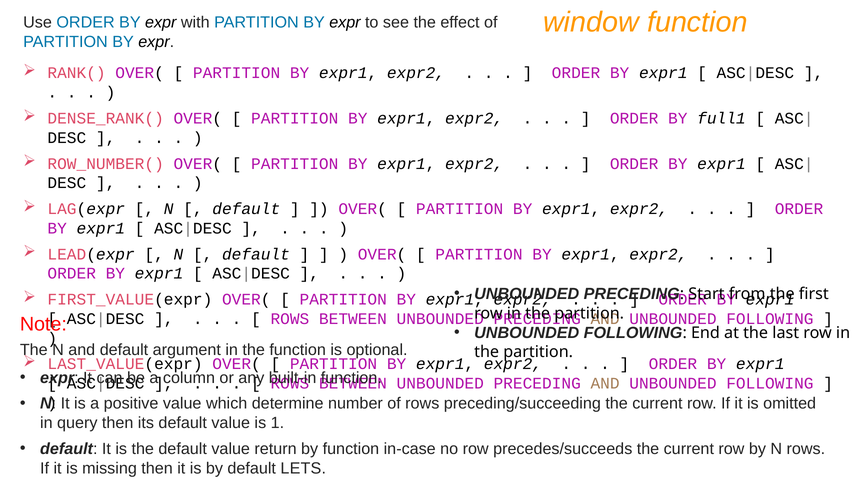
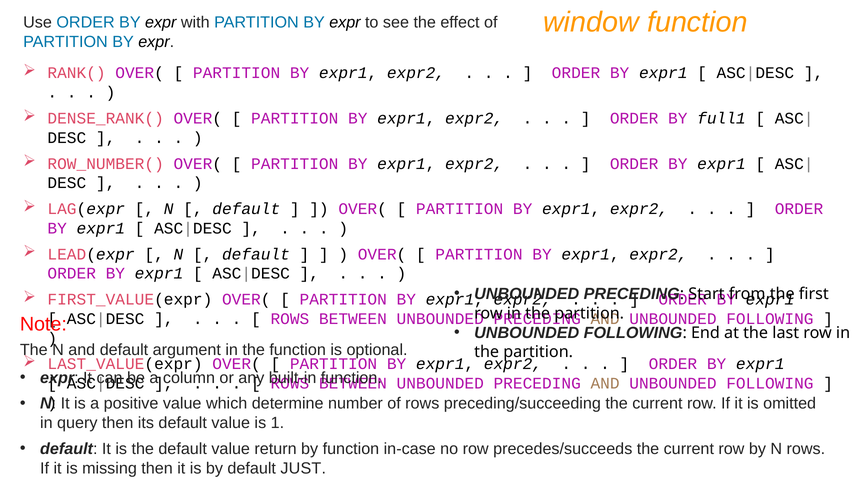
LETS: LETS -> JUST
